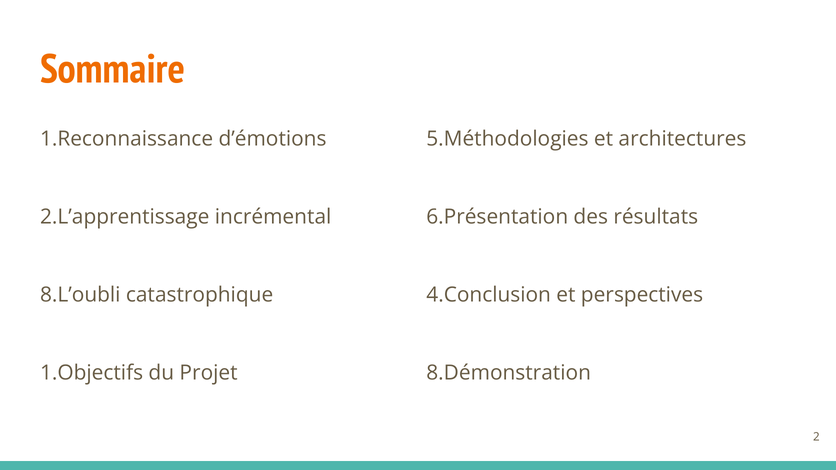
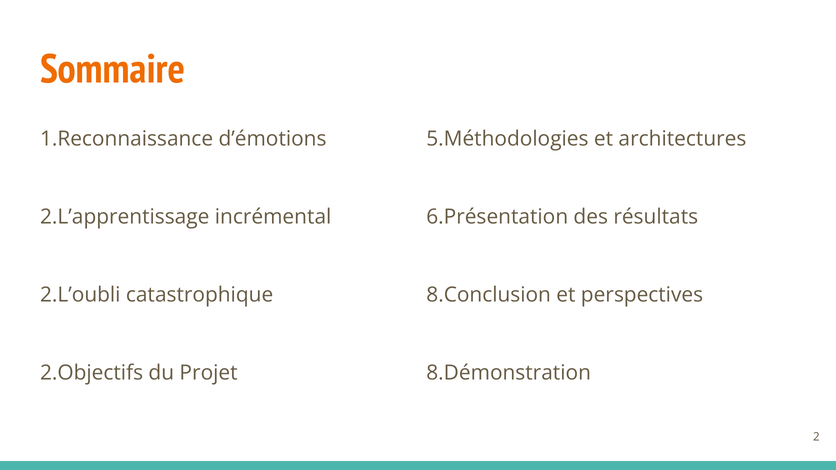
8.L’oubli: 8.L’oubli -> 2.L’oubli
4.Conclusion: 4.Conclusion -> 8.Conclusion
1.Objectifs: 1.Objectifs -> 2.Objectifs
